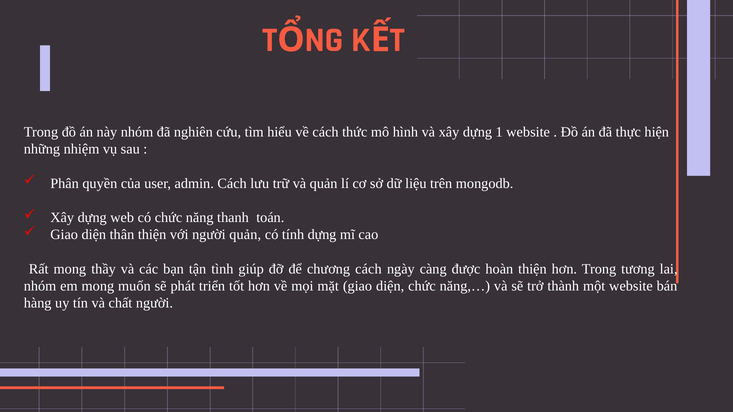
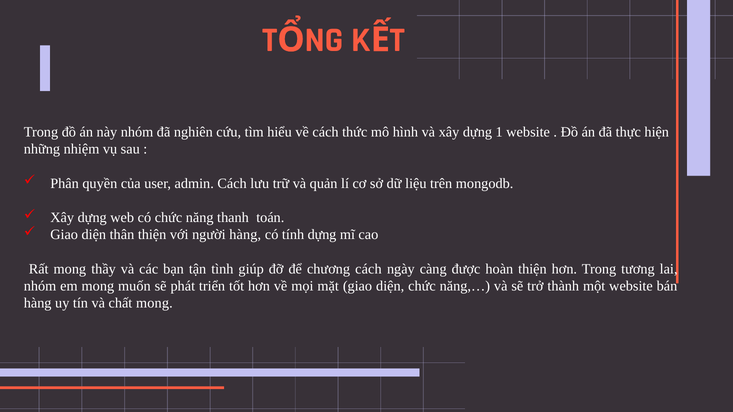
người quản: quản -> hàng
chất người: người -> mong
